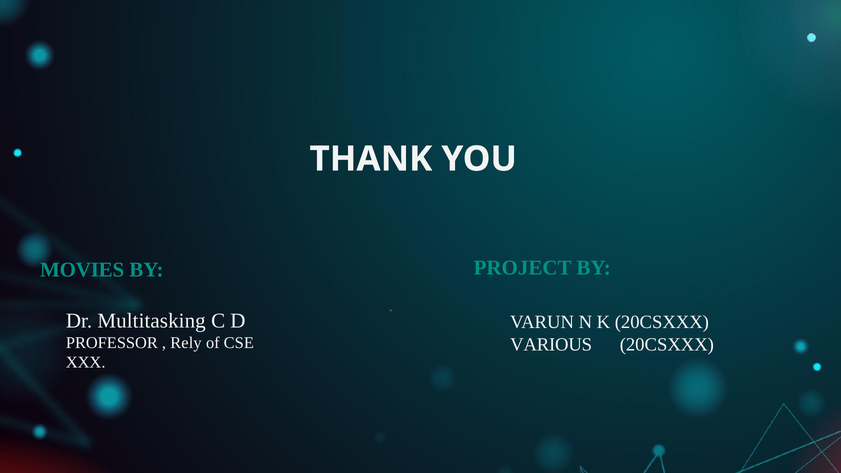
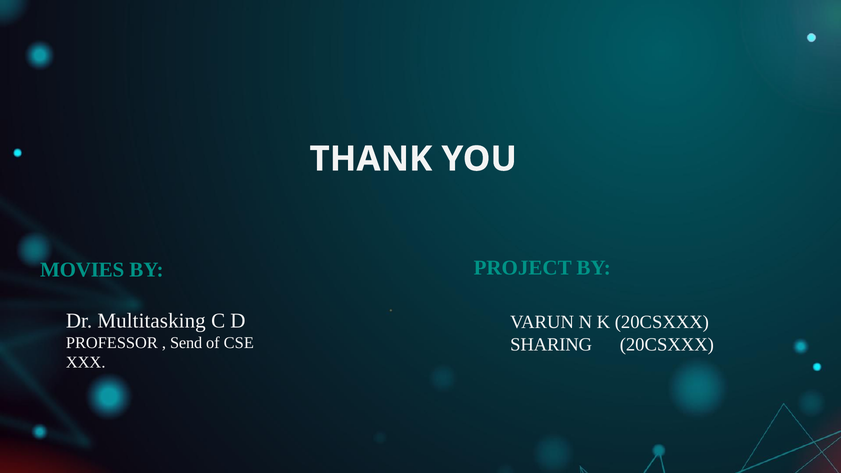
Rely: Rely -> Send
VARIOUS: VARIOUS -> SHARING
